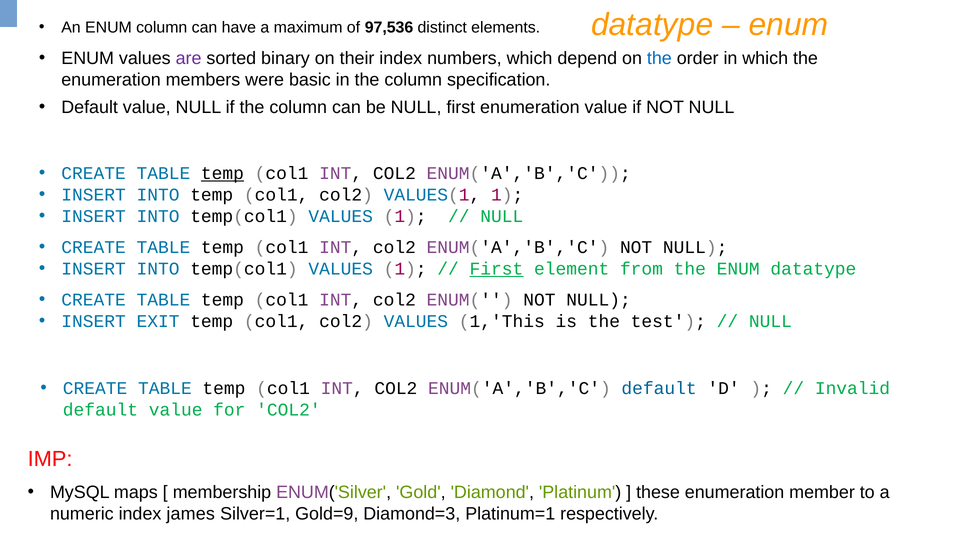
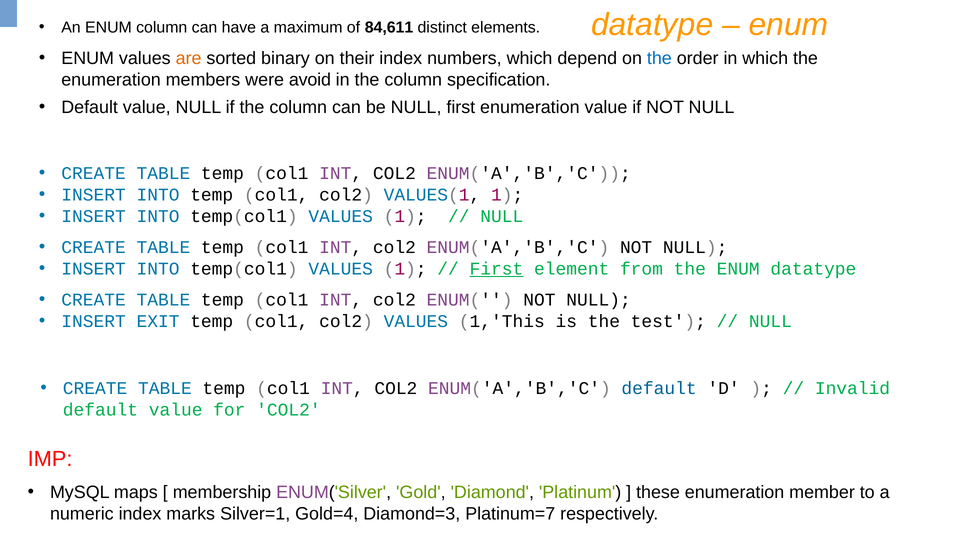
97,536: 97,536 -> 84,611
are colour: purple -> orange
basic: basic -> avoid
temp at (222, 173) underline: present -> none
james: james -> marks
Gold=9: Gold=9 -> Gold=4
Platinum=1: Platinum=1 -> Platinum=7
